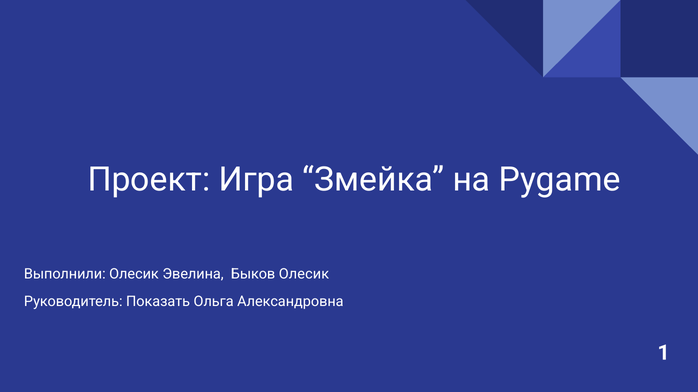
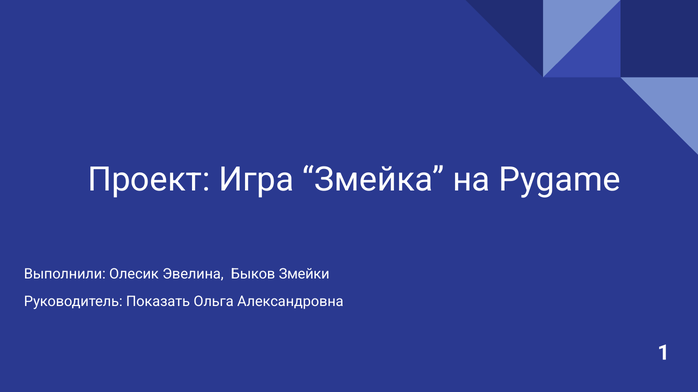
Быков Олесик: Олесик -> Змейки
